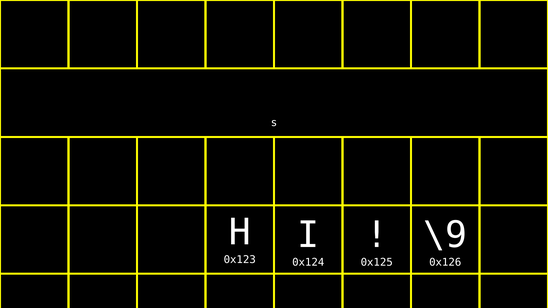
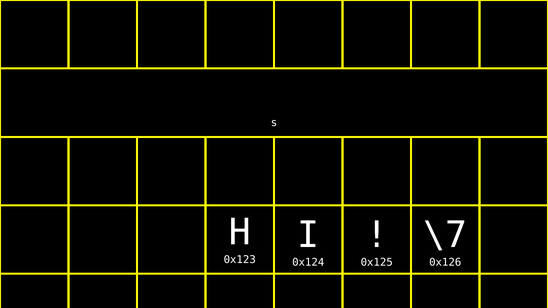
\9: \9 -> \7
